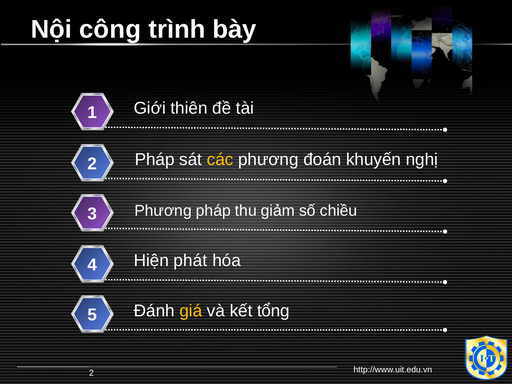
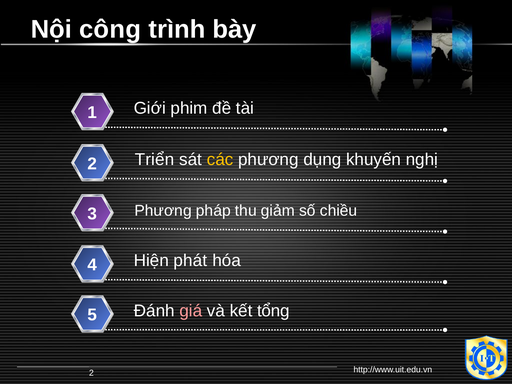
thiên: thiên -> phim
Pháp at (155, 160): Pháp -> Triển
đoán: đoán -> dụng
giá colour: yellow -> pink
